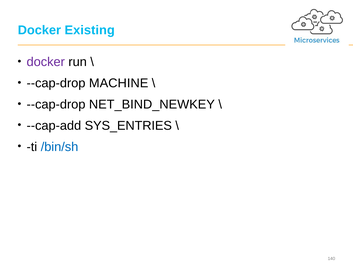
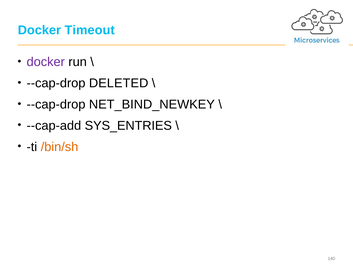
Existing: Existing -> Timeout
MACHINE: MACHINE -> DELETED
/bin/sh colour: blue -> orange
